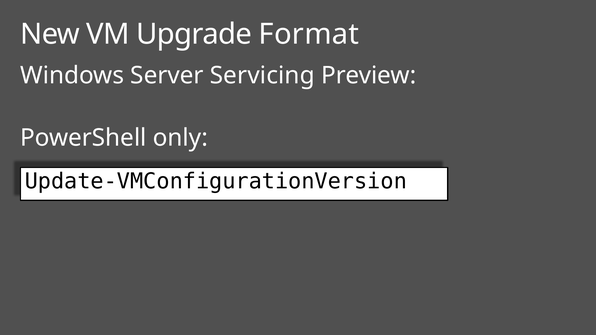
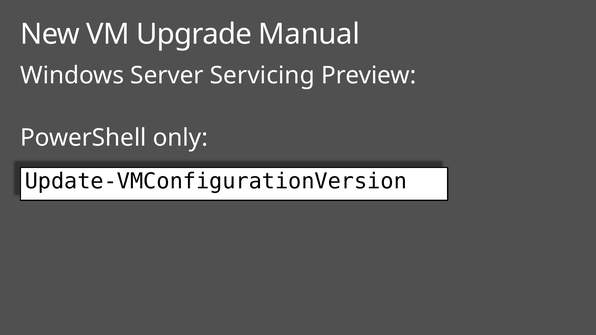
Format: Format -> Manual
